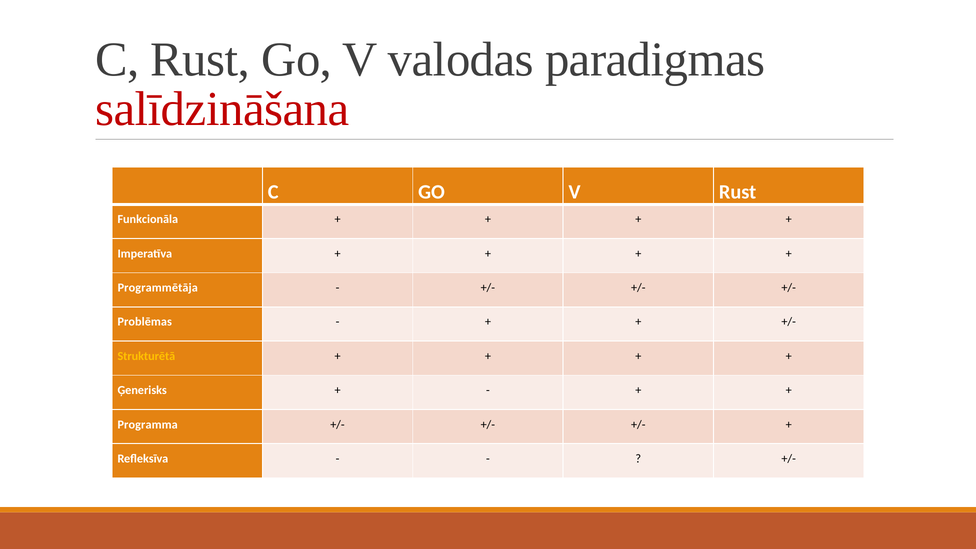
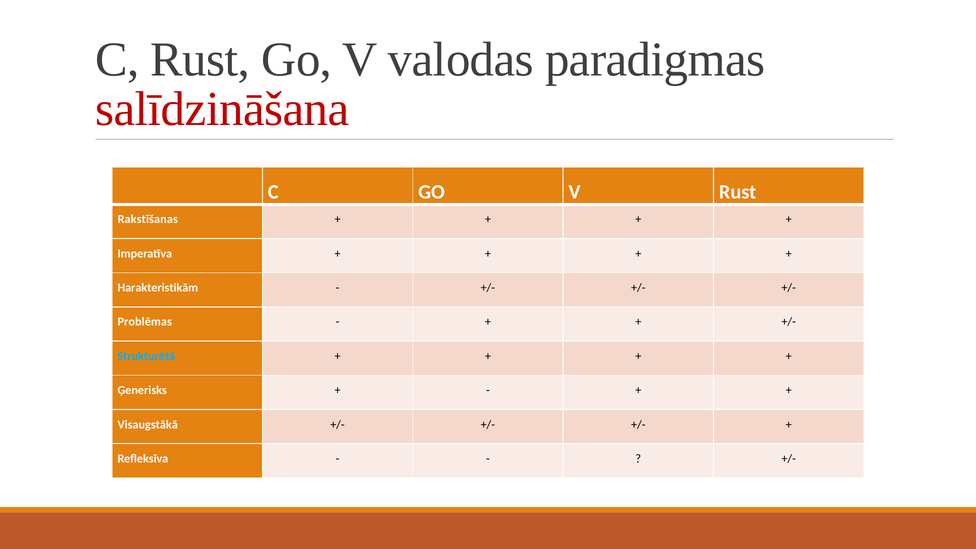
Funkcionāla: Funkcionāla -> Rakstīšanas
Programmētāja: Programmētāja -> Harakteristikām
Strukturētā colour: yellow -> light blue
Programma: Programma -> Visaugstākā
